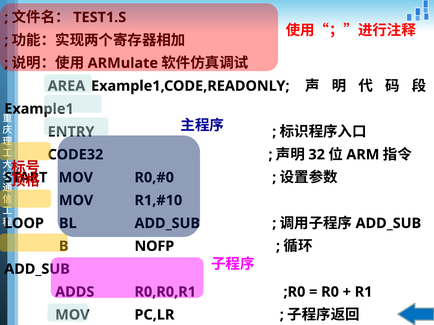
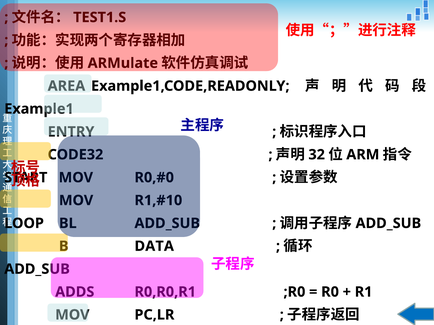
NOFP: NOFP -> DATA
